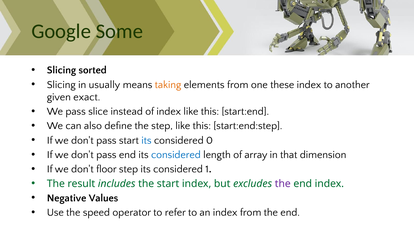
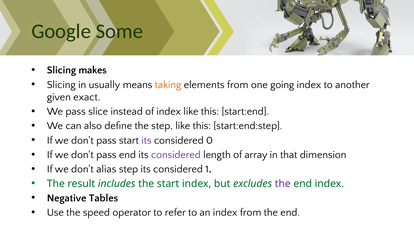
sorted: sorted -> makes
these: these -> going
its at (146, 140) colour: blue -> purple
considered at (176, 155) colour: blue -> purple
floor: floor -> alias
Values: Values -> Tables
